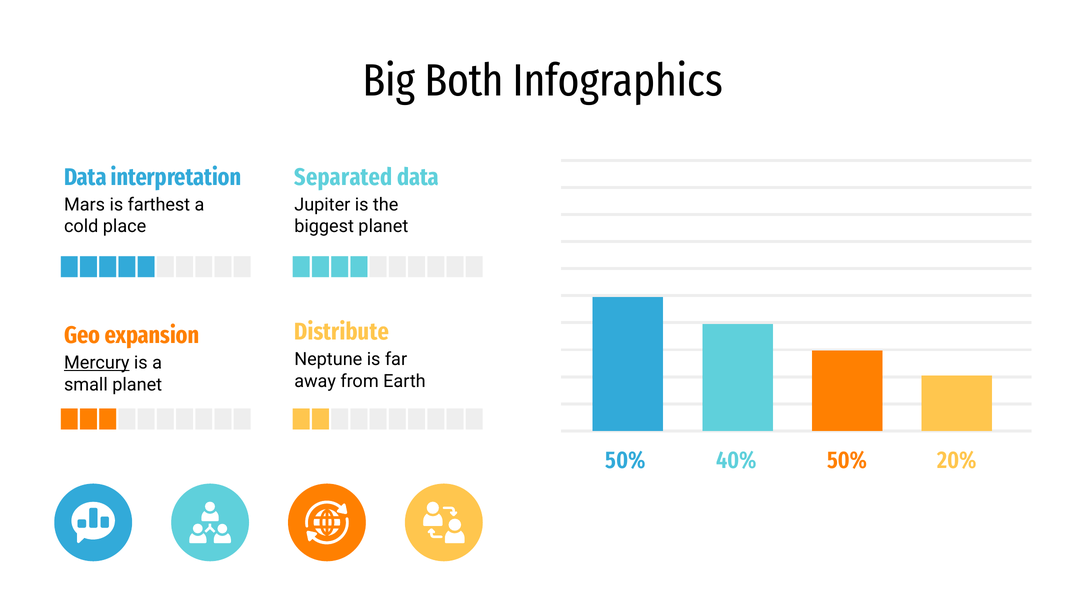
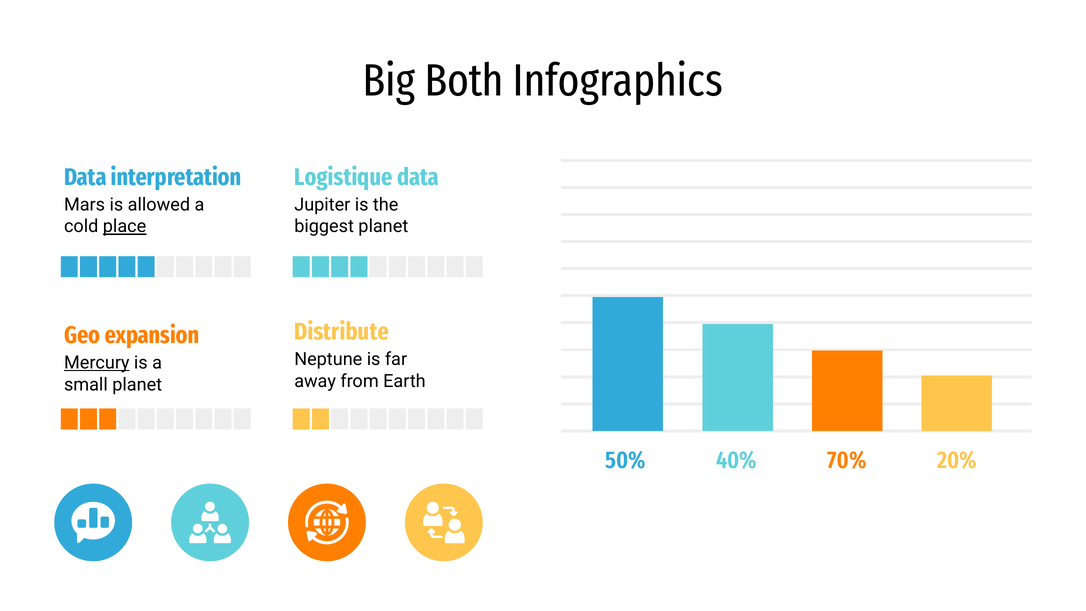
Separated: Separated -> Logistique
farthest: farthest -> allowed
place underline: none -> present
40% 50%: 50% -> 70%
